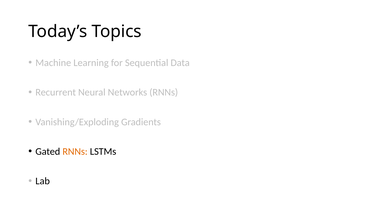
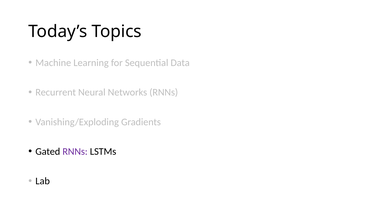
RNNs at (75, 151) colour: orange -> purple
